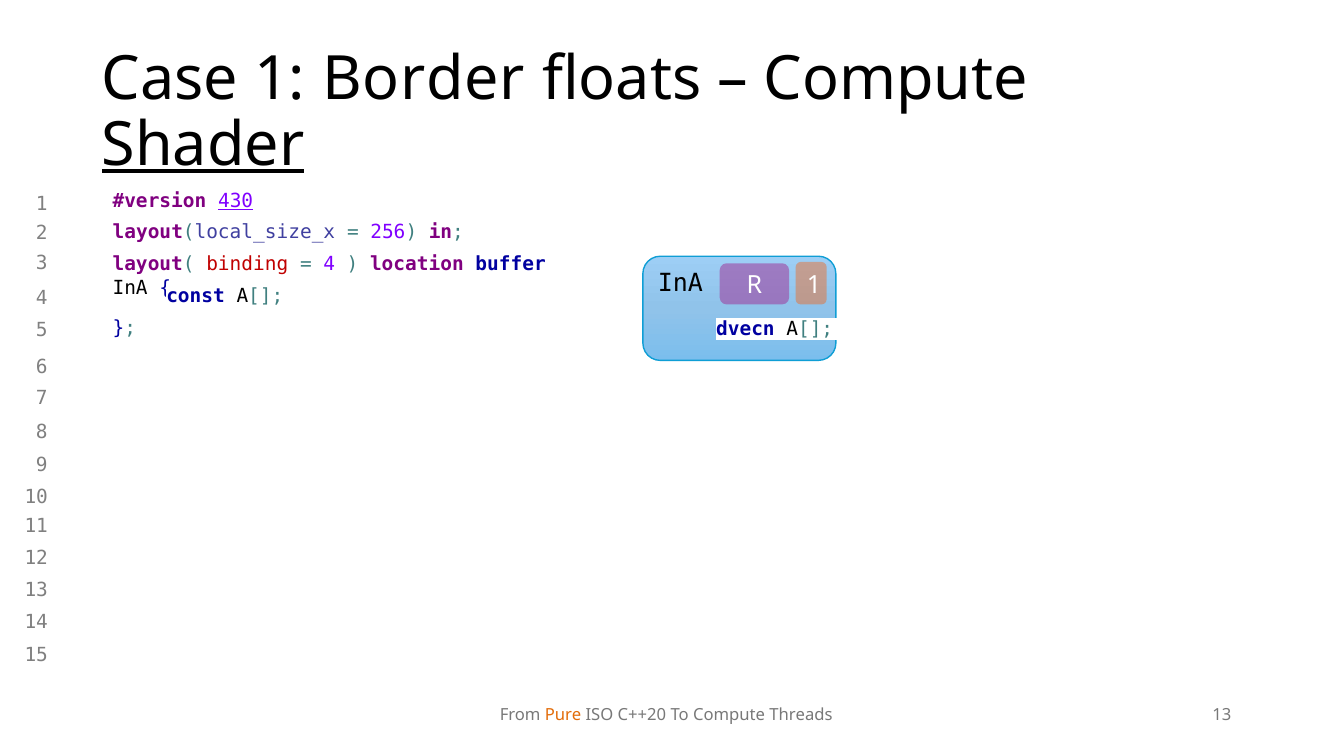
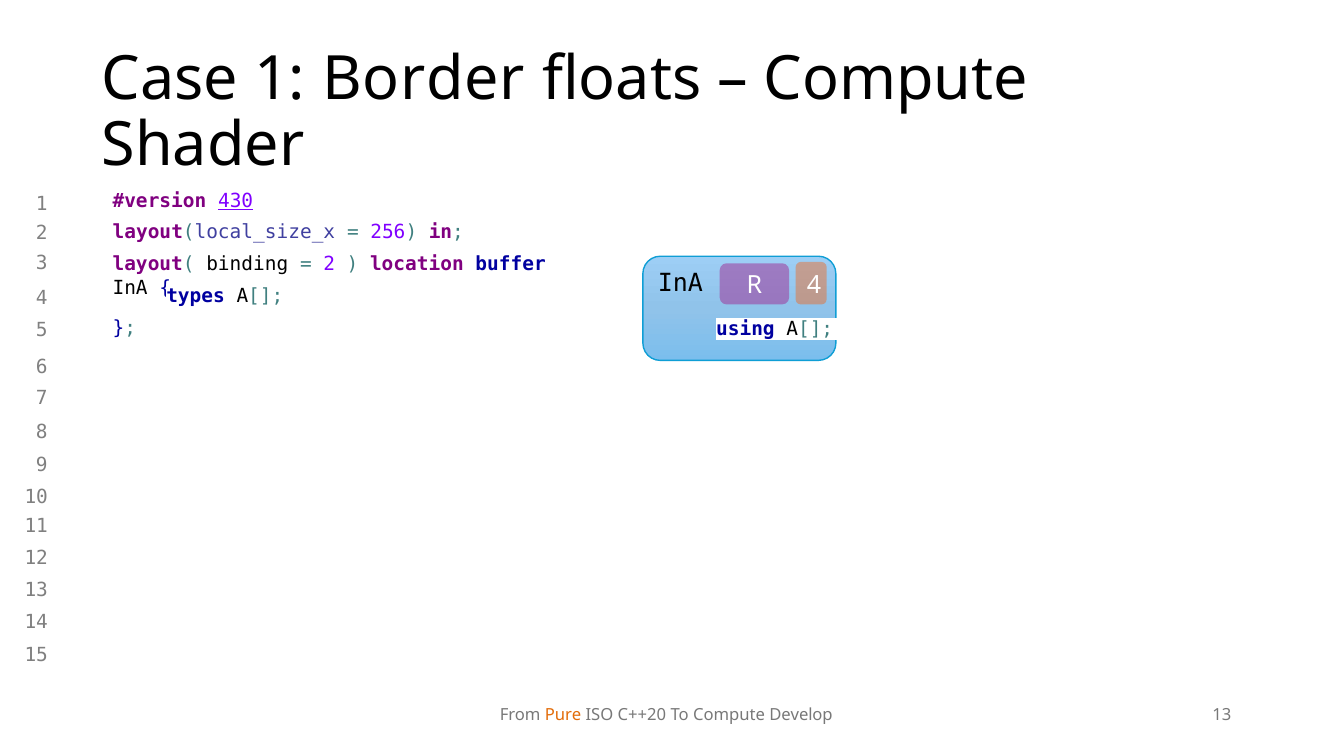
Shader underline: present -> none
binding colour: red -> black
4 at (329, 264): 4 -> 2
InA 1: 1 -> 4
const: const -> types
dvecn: dvecn -> using
Threads: Threads -> Develop
